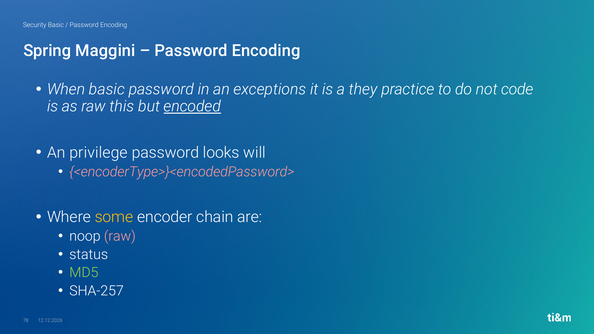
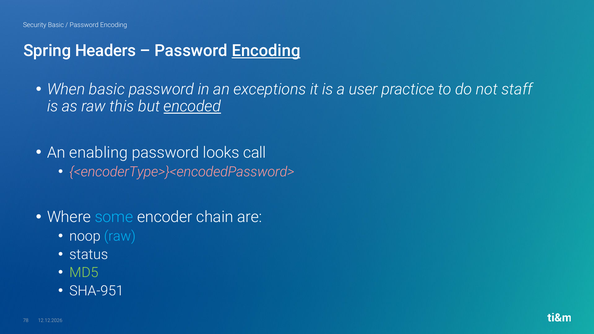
Maggini: Maggini -> Headers
Encoding at (266, 51) underline: none -> present
they: they -> user
code: code -> staff
privilege: privilege -> enabling
will: will -> call
some colour: yellow -> light blue
raw at (120, 236) colour: pink -> light blue
SHA-257: SHA-257 -> SHA-951
